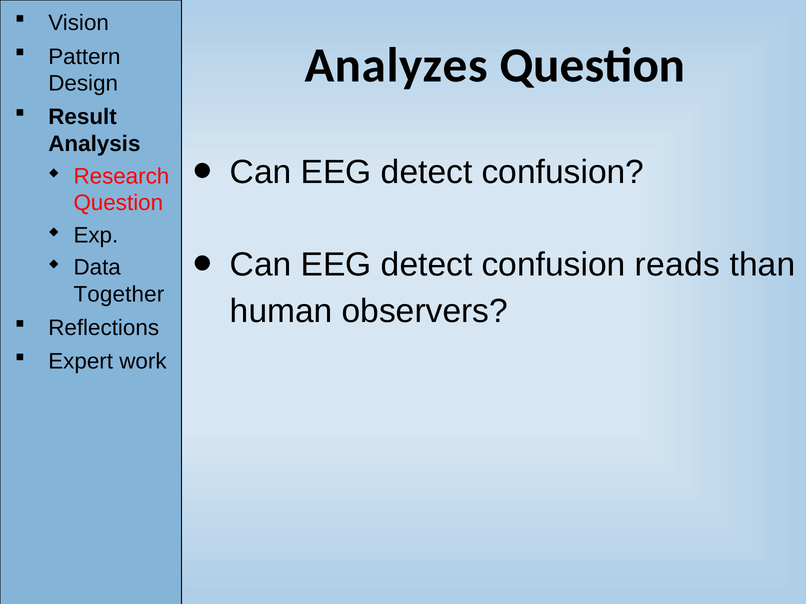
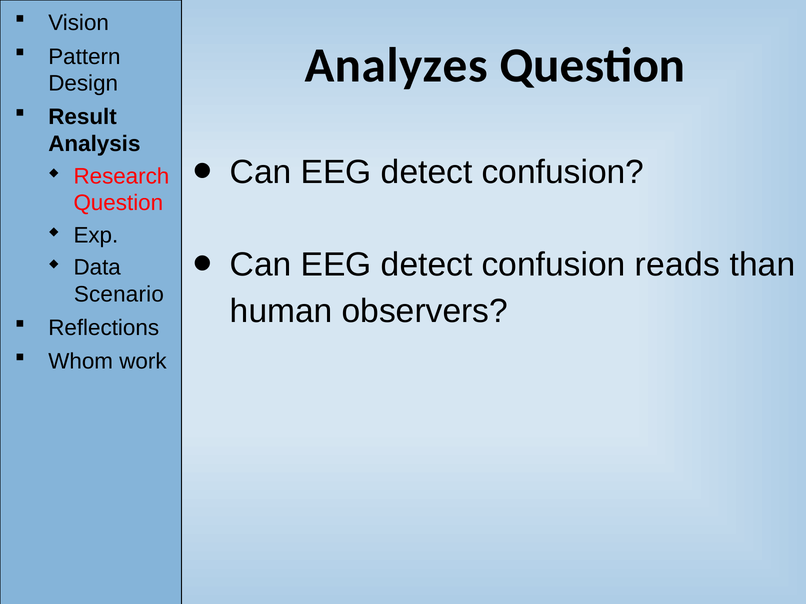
Together: Together -> Scenario
Expert: Expert -> Whom
